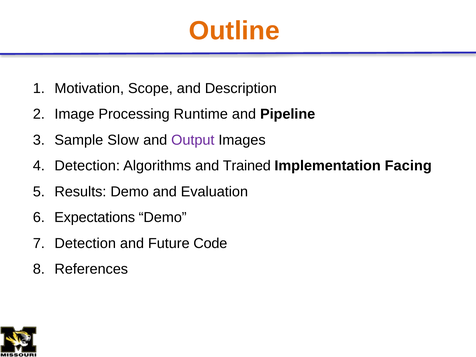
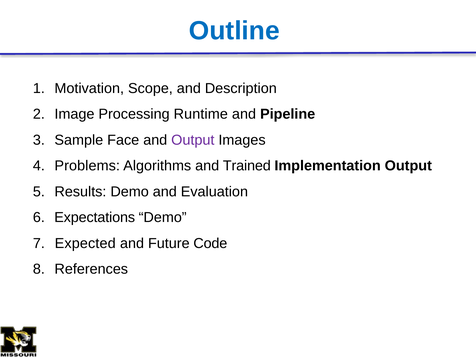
Outline colour: orange -> blue
Slow: Slow -> Face
Detection at (87, 166): Detection -> Problems
Implementation Facing: Facing -> Output
Detection at (85, 243): Detection -> Expected
